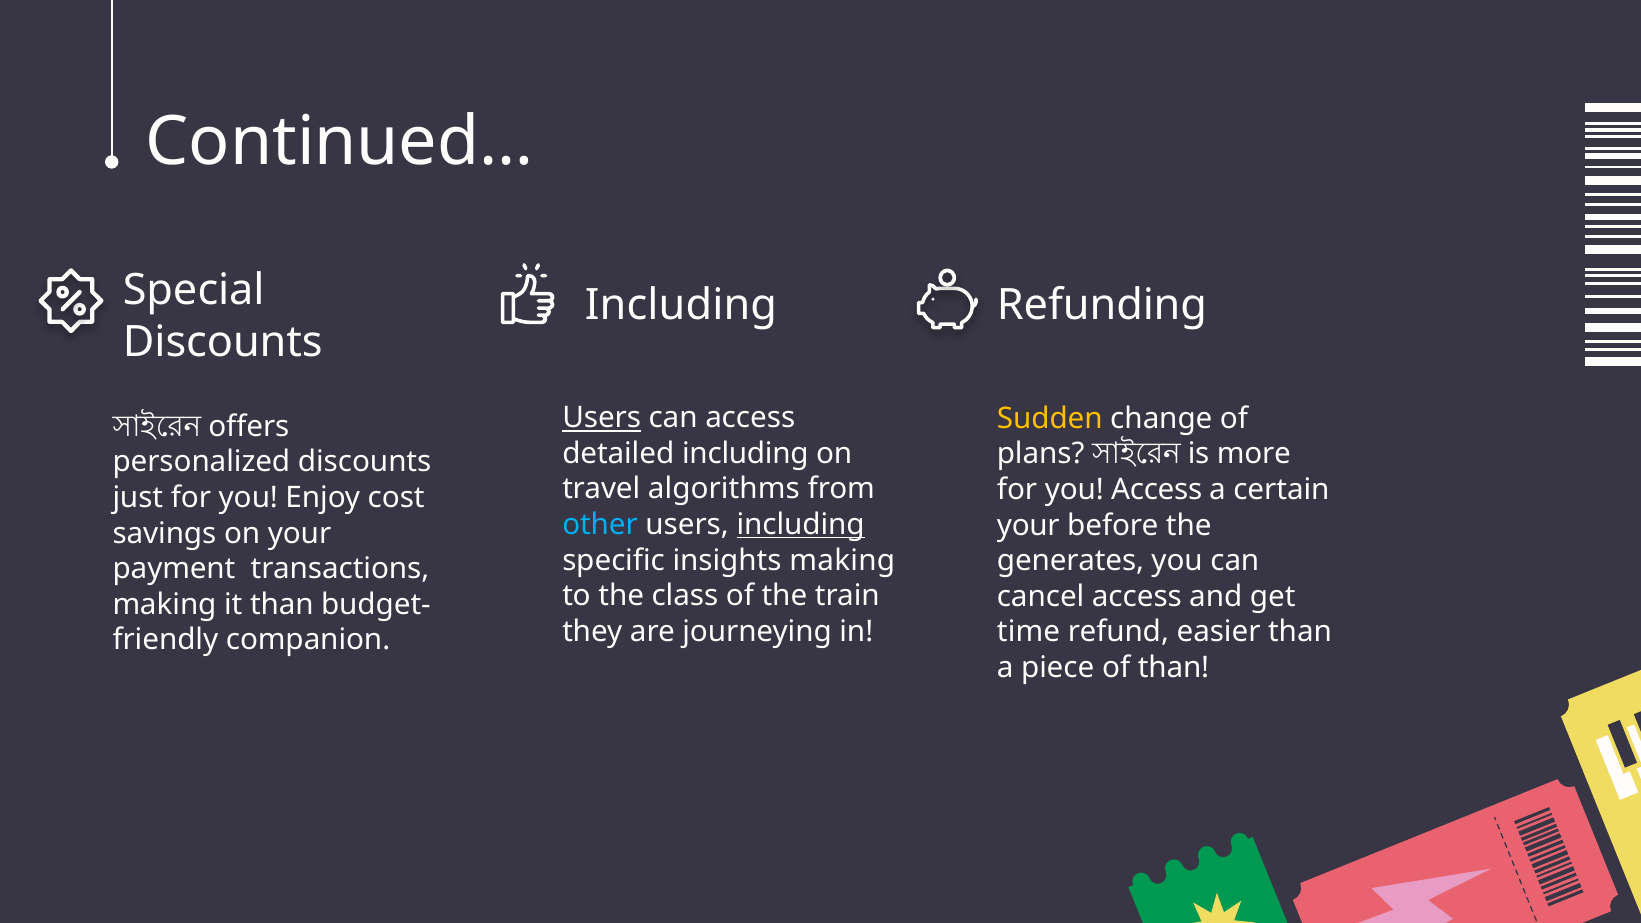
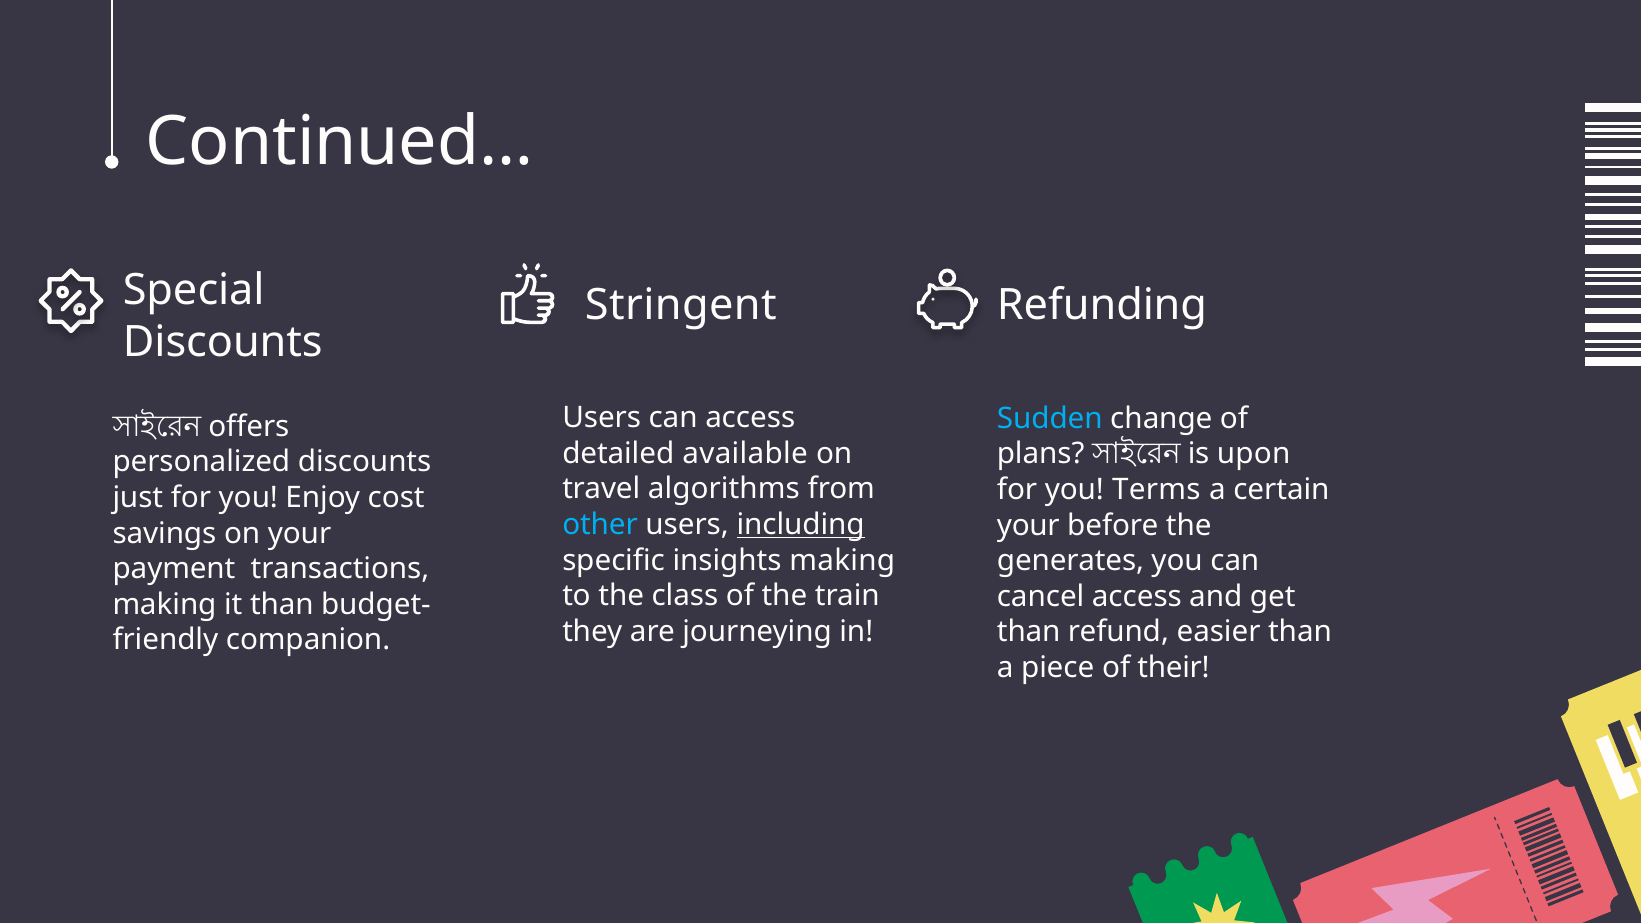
Including at (681, 306): Including -> Stringent
Users at (602, 418) underline: present -> none
Sudden colour: yellow -> light blue
detailed including: including -> available
more: more -> upon
you Access: Access -> Terms
time at (1029, 632): time -> than
of than: than -> their
